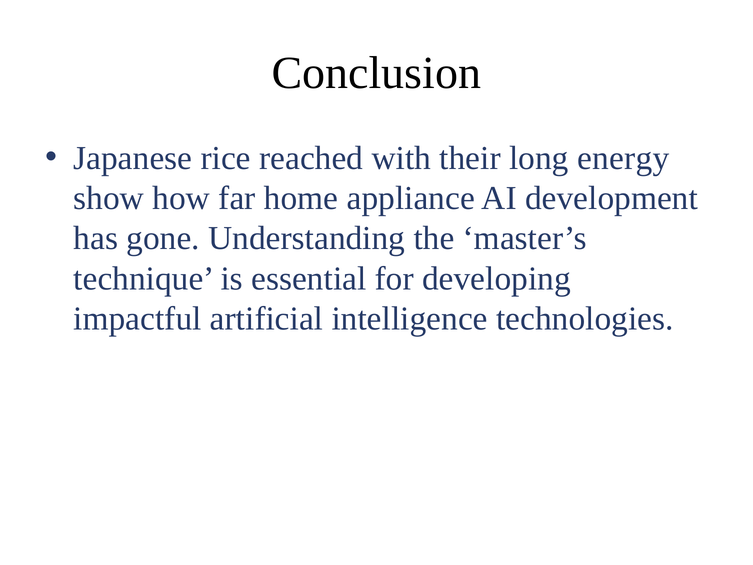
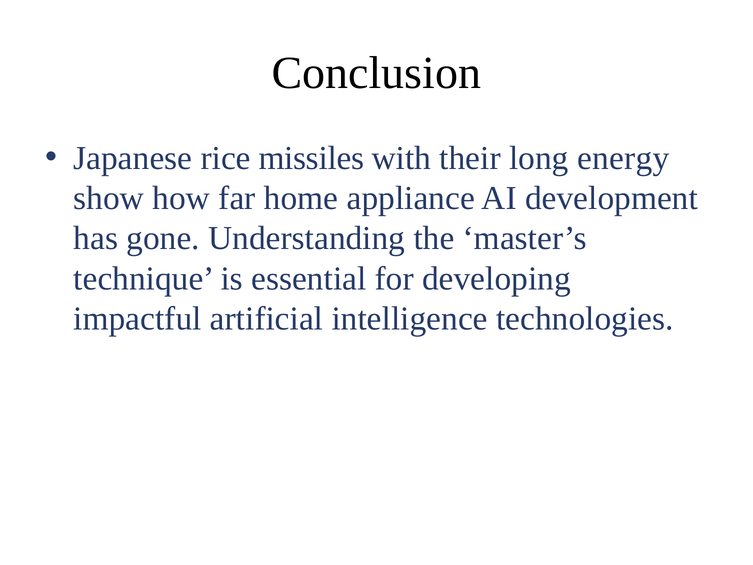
reached: reached -> missiles
